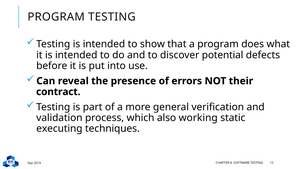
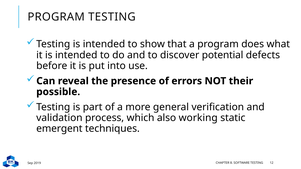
contract: contract -> possible
executing: executing -> emergent
